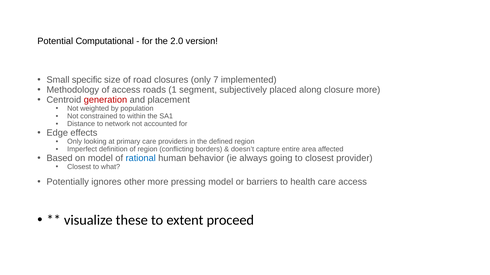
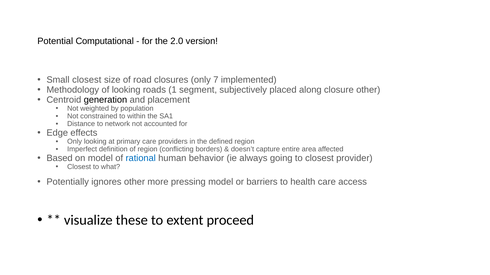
Small specific: specific -> closest
of access: access -> looking
closure more: more -> other
generation colour: red -> black
